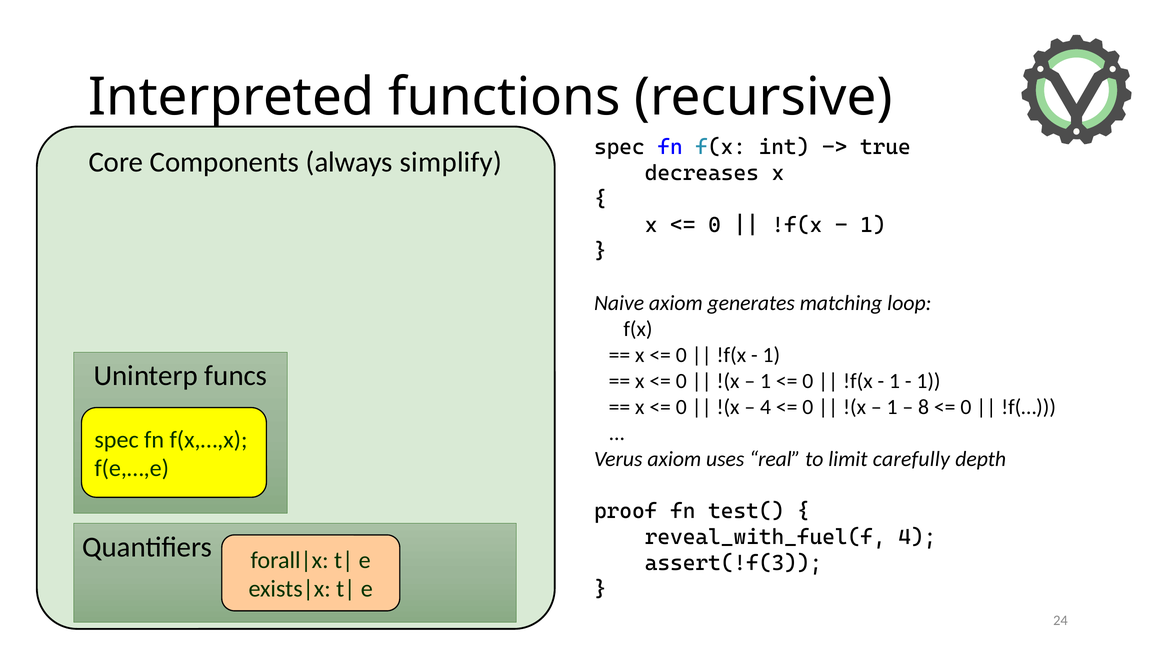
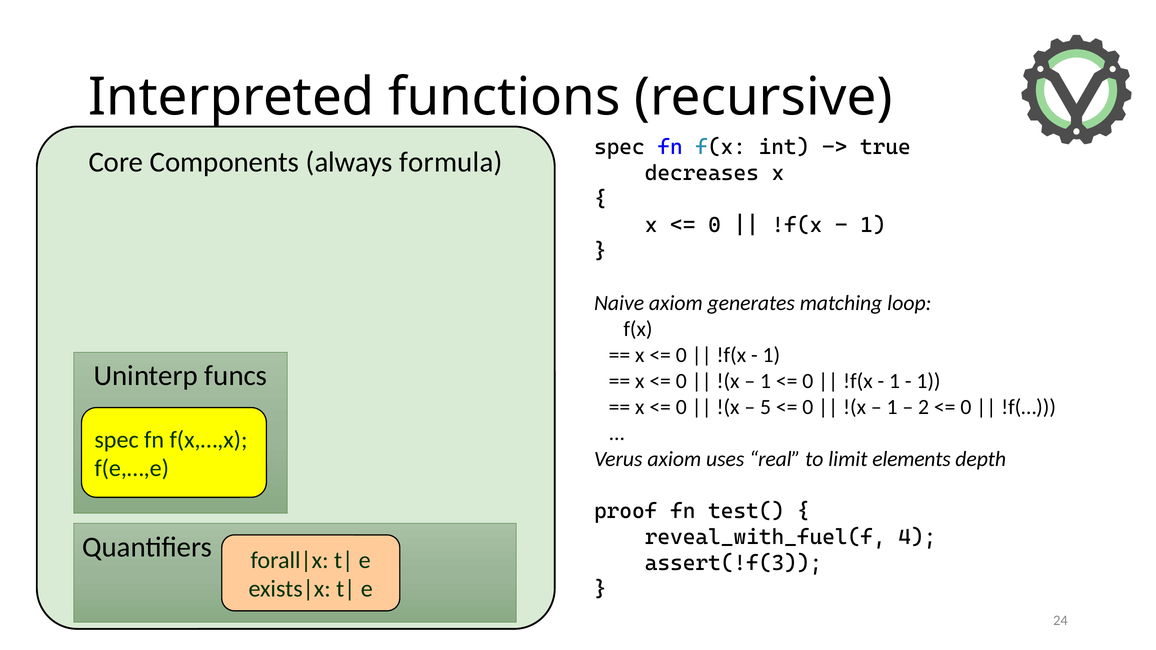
simplify: simplify -> formula
4 at (766, 407): 4 -> 5
8: 8 -> 2
carefully: carefully -> elements
